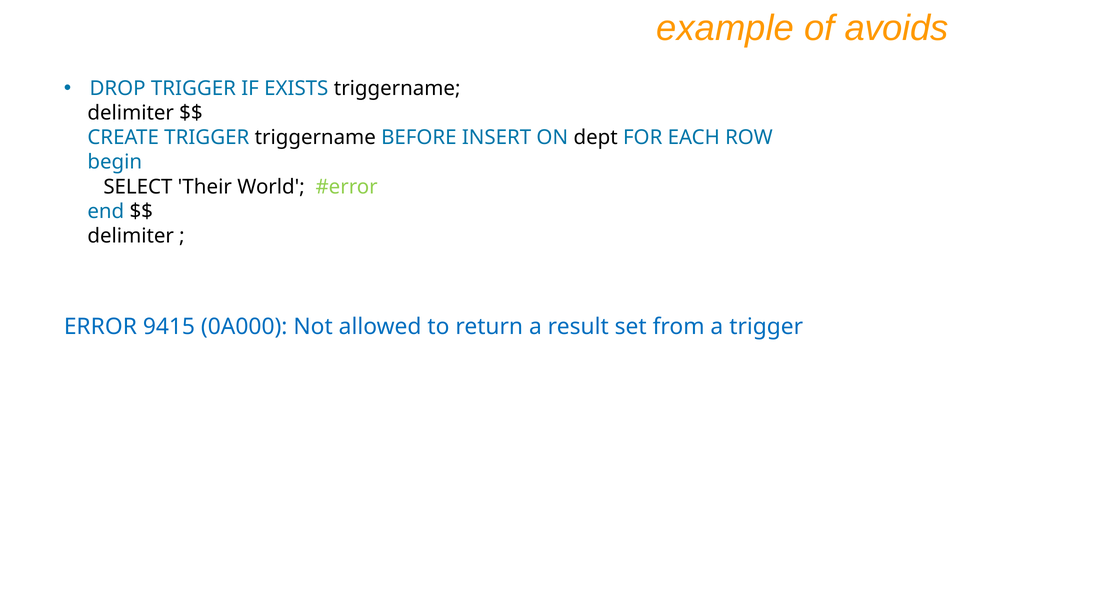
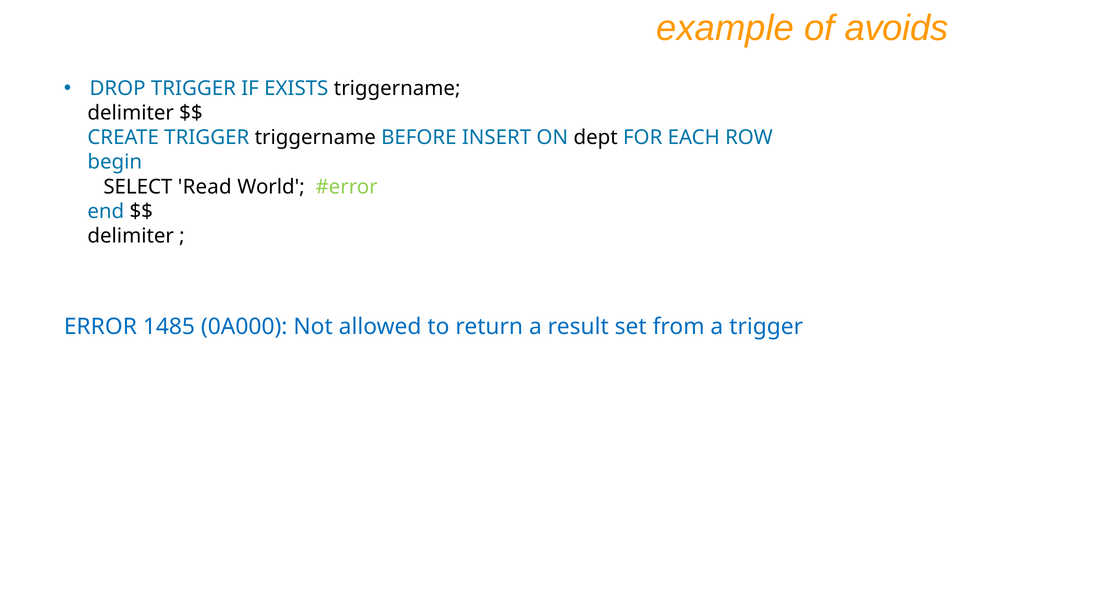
Their: Their -> Read
9415: 9415 -> 1485
